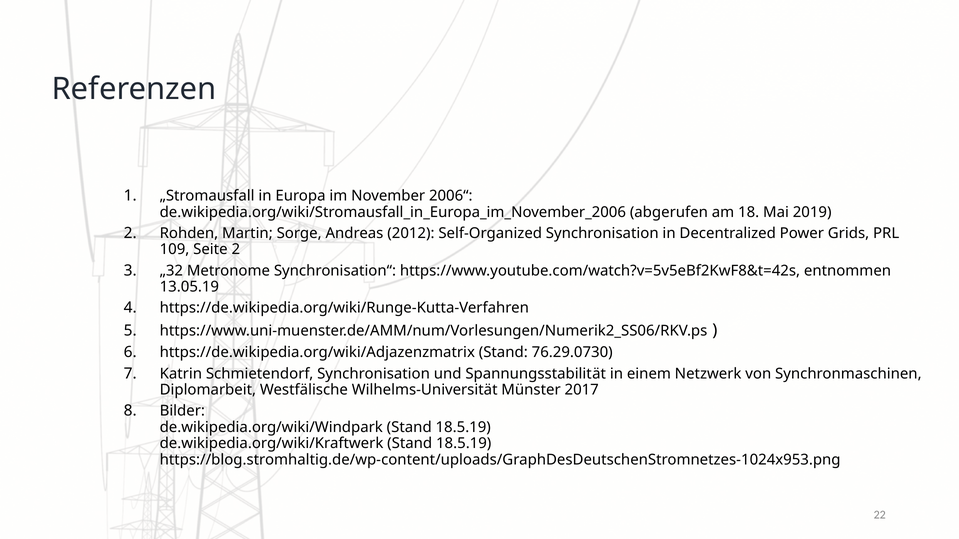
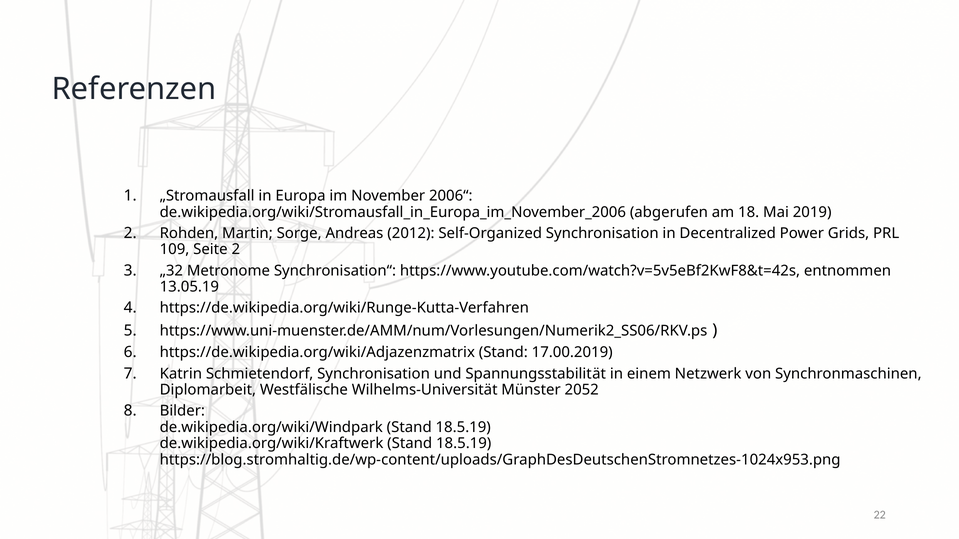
76.29.0730: 76.29.0730 -> 17.00.2019
2017: 2017 -> 2052
